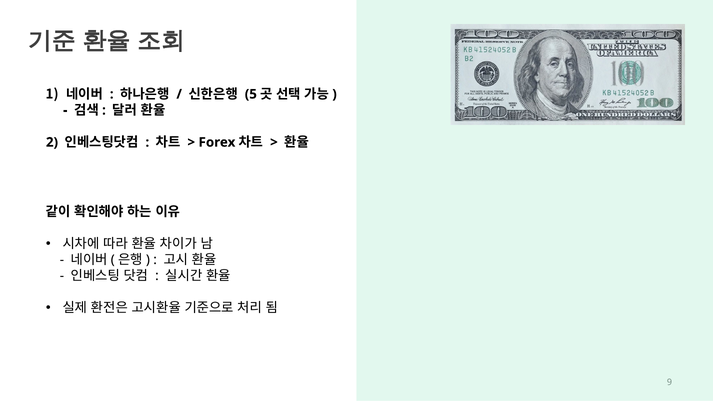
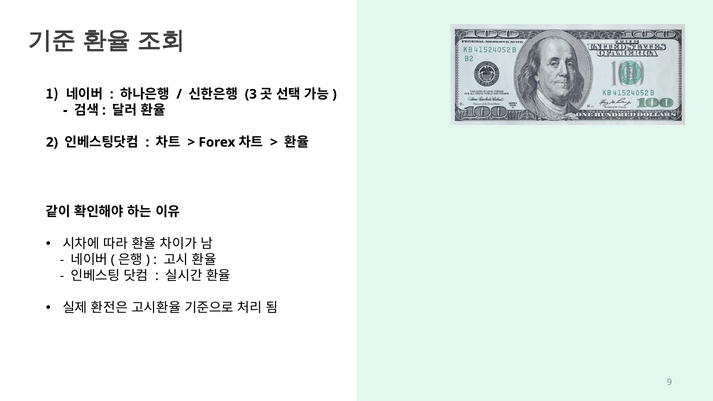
5: 5 -> 3
